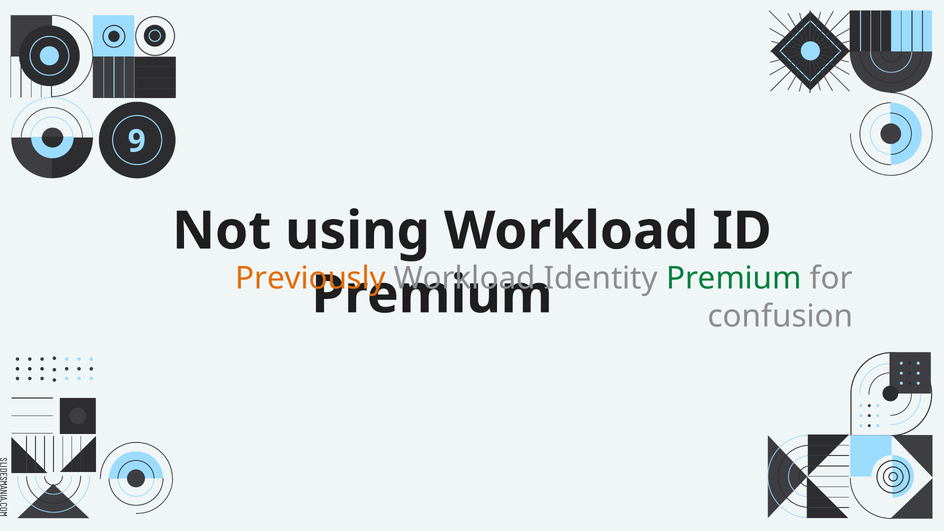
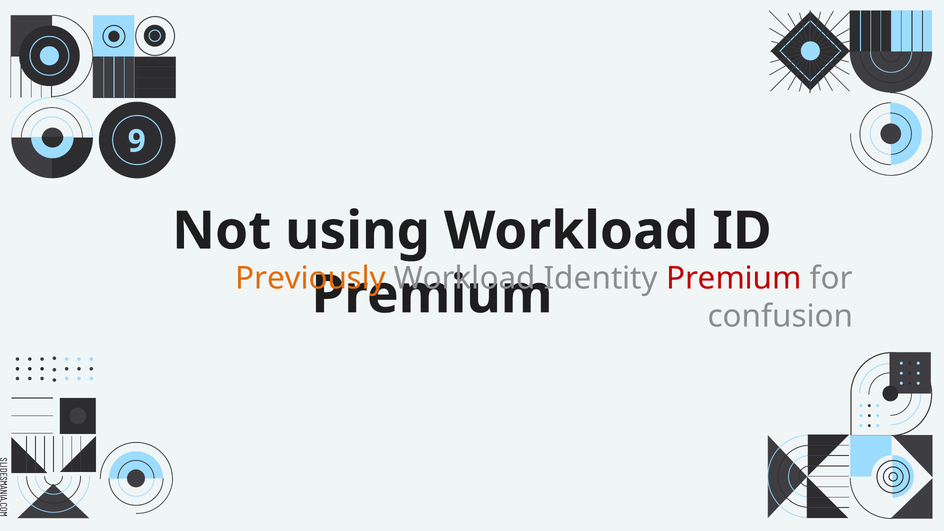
Premium at (734, 278) colour: green -> red
